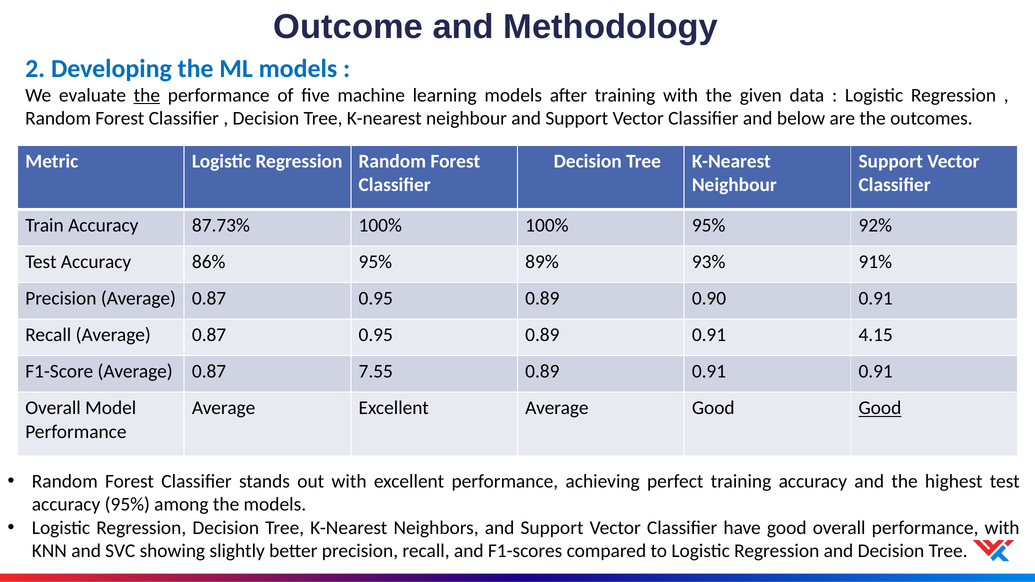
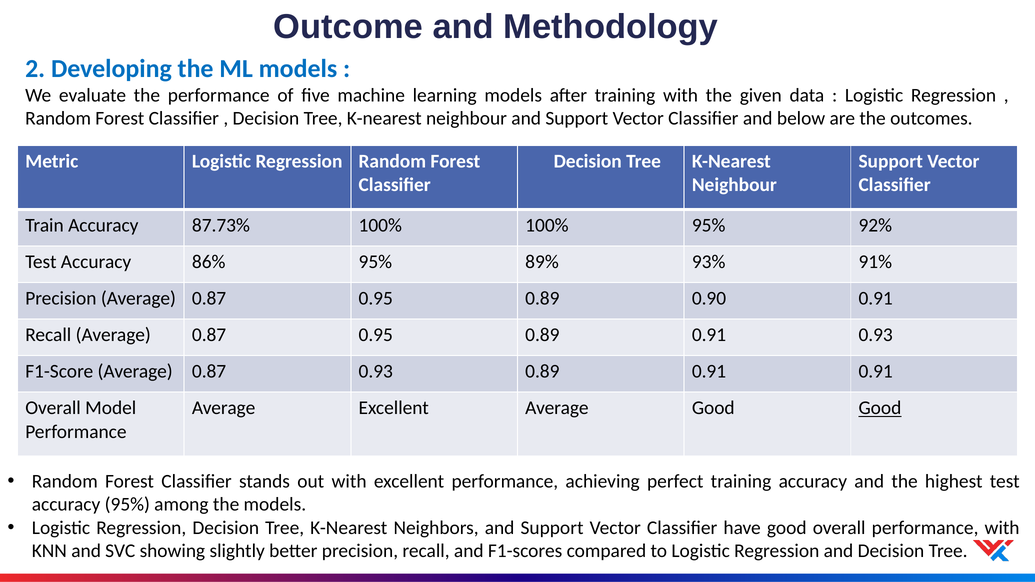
the at (147, 95) underline: present -> none
0.91 4.15: 4.15 -> 0.93
0.87 7.55: 7.55 -> 0.93
